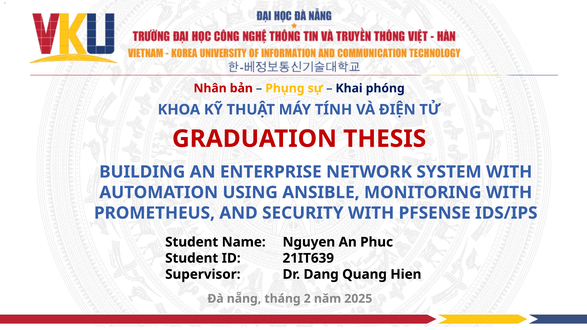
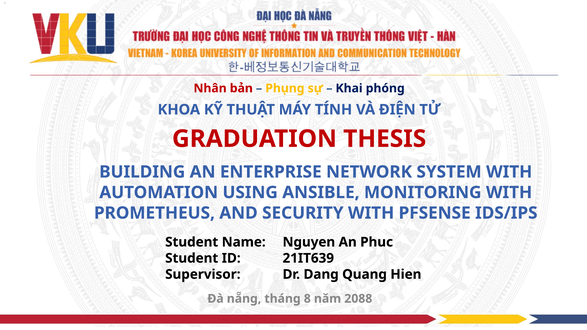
2: 2 -> 8
2025: 2025 -> 2088
